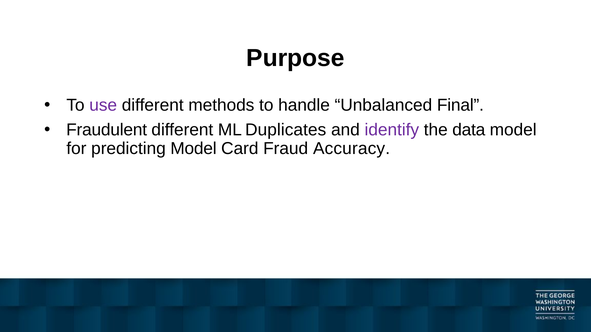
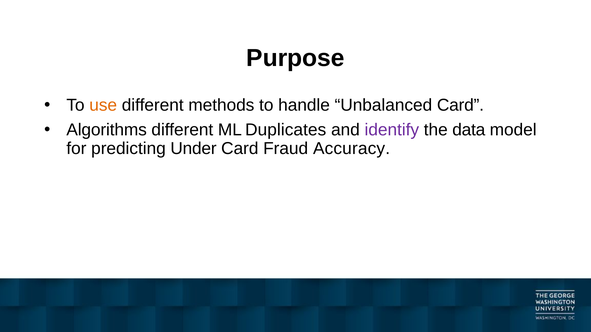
use colour: purple -> orange
Unbalanced Final: Final -> Card
Fraudulent: Fraudulent -> Algorithms
predicting Model: Model -> Under
